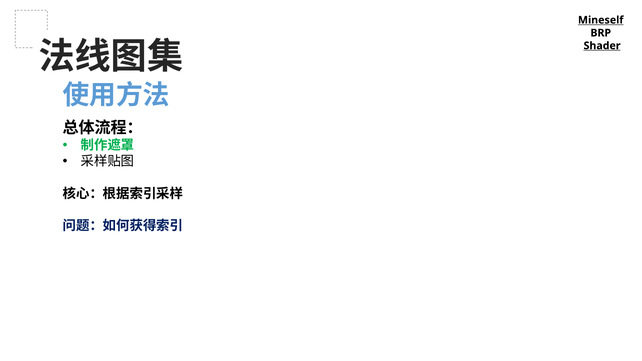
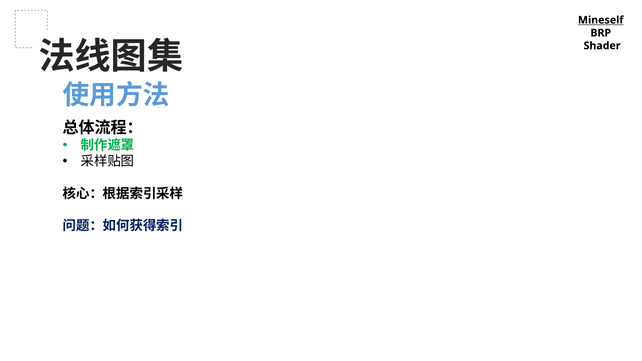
Shader underline: present -> none
